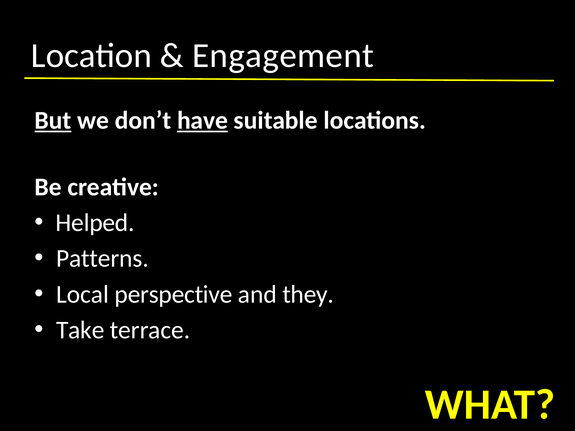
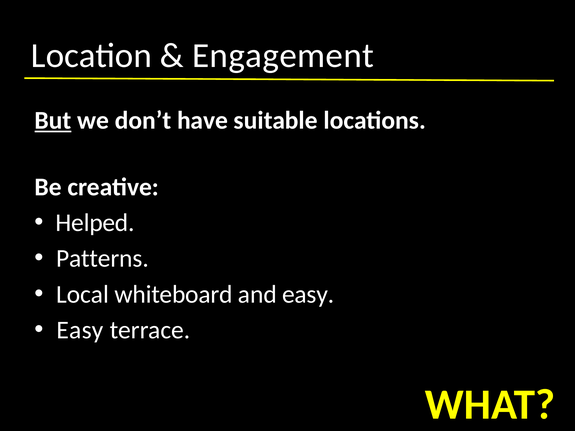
have underline: present -> none
perspective: perspective -> whiteboard
and they: they -> easy
Take at (80, 330): Take -> Easy
